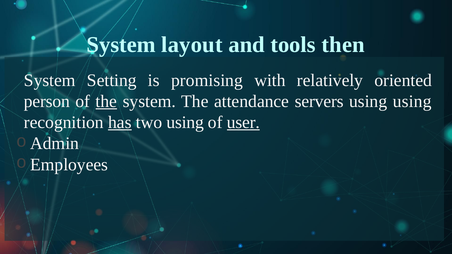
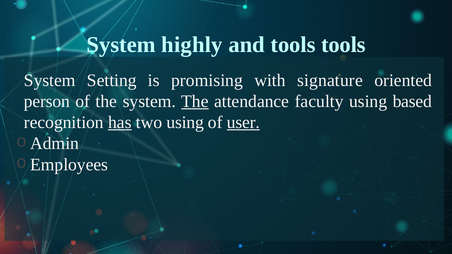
layout: layout -> highly
tools then: then -> tools
relatively: relatively -> signature
the at (106, 101) underline: present -> none
The at (195, 101) underline: none -> present
servers: servers -> faculty
using using: using -> based
